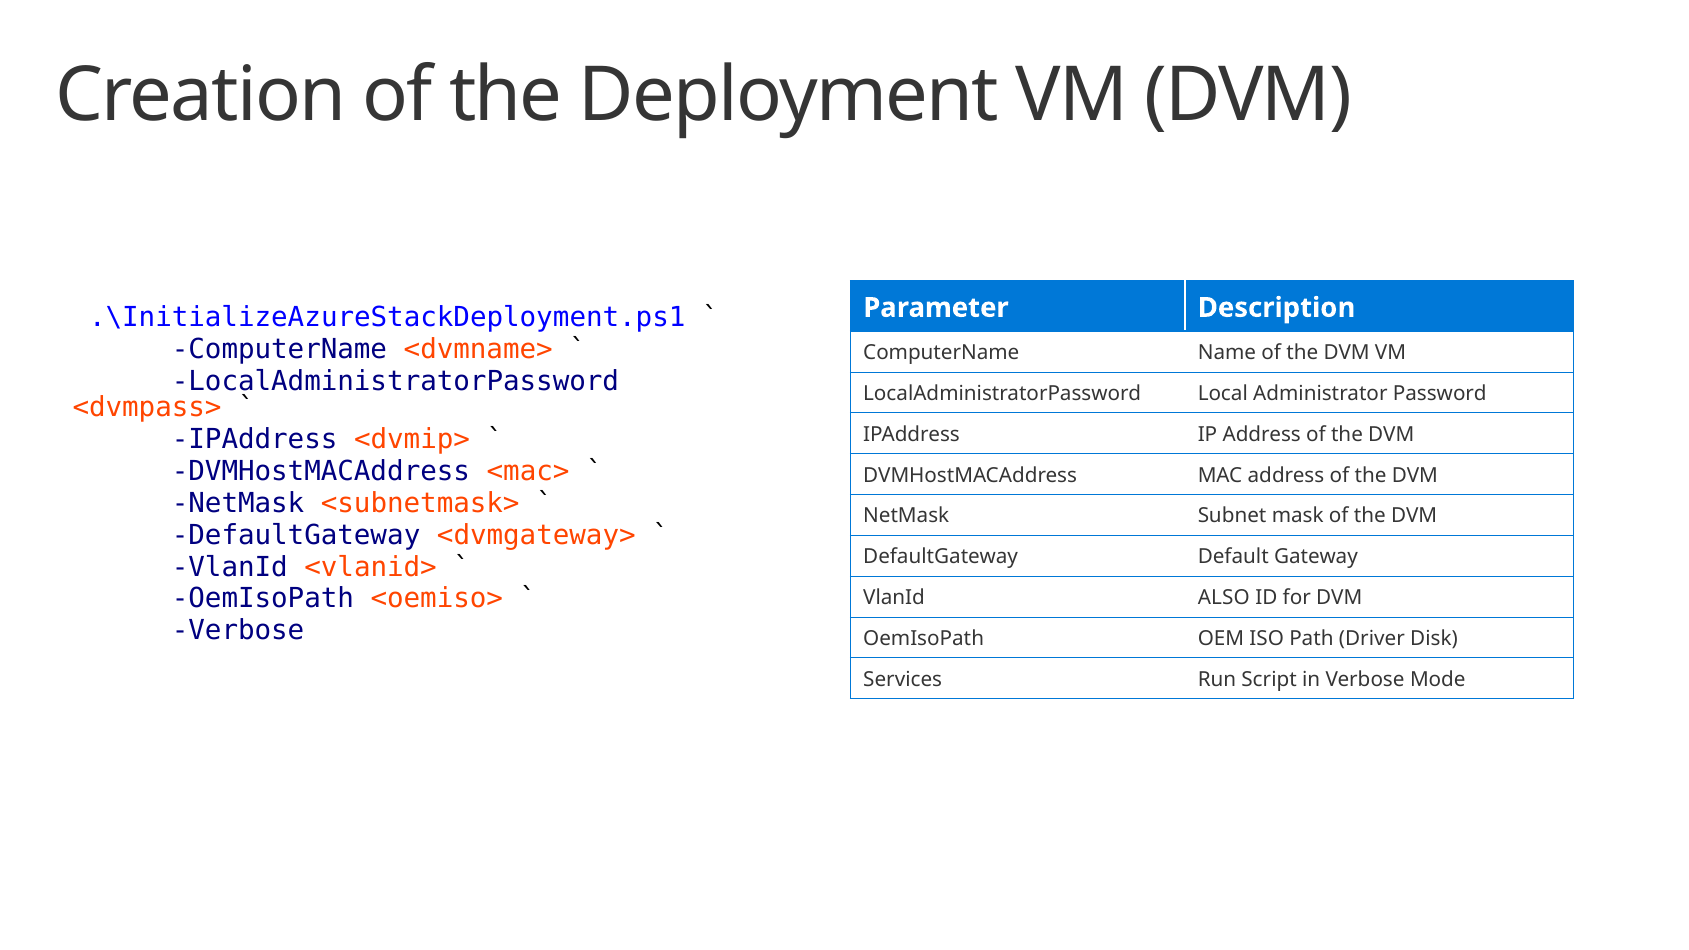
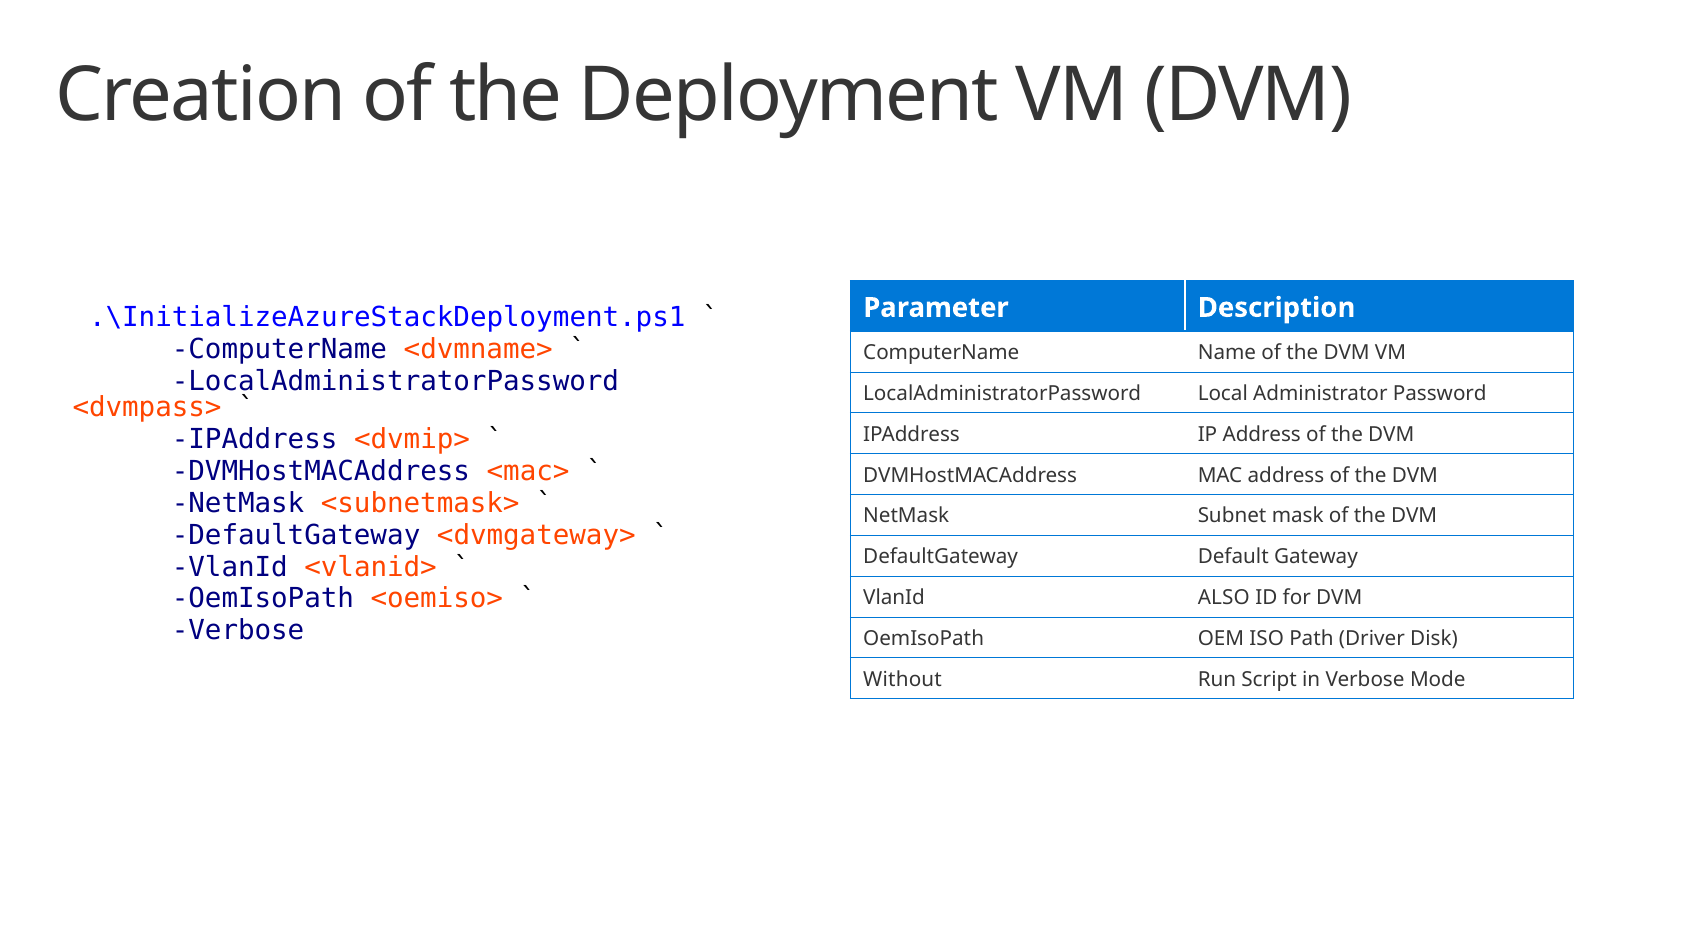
Services: Services -> Without
